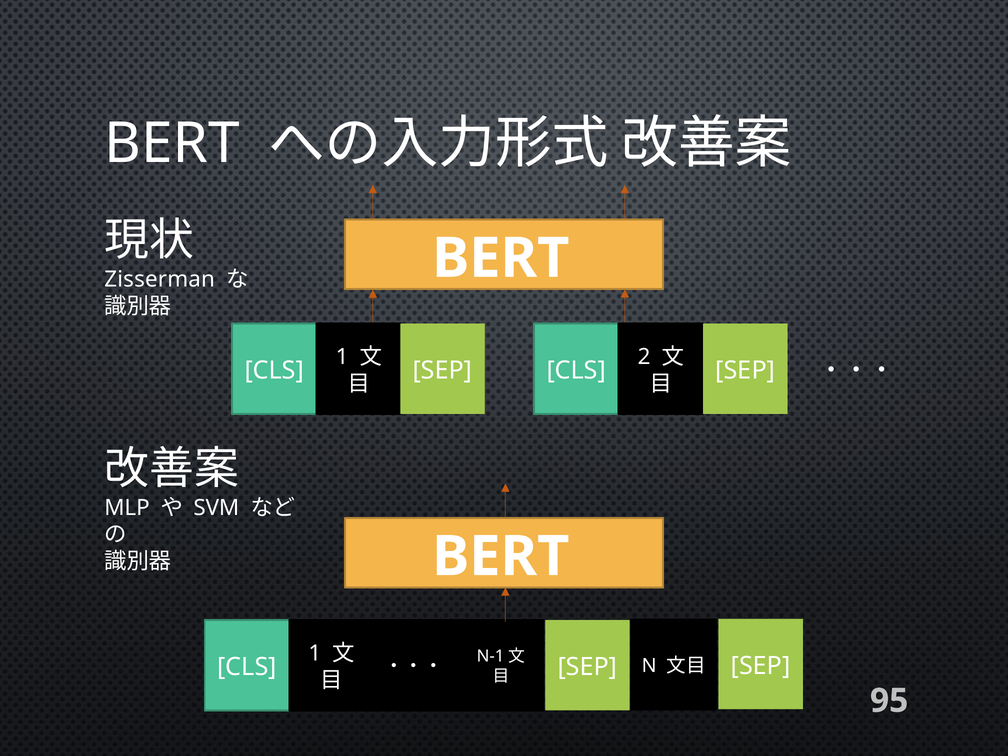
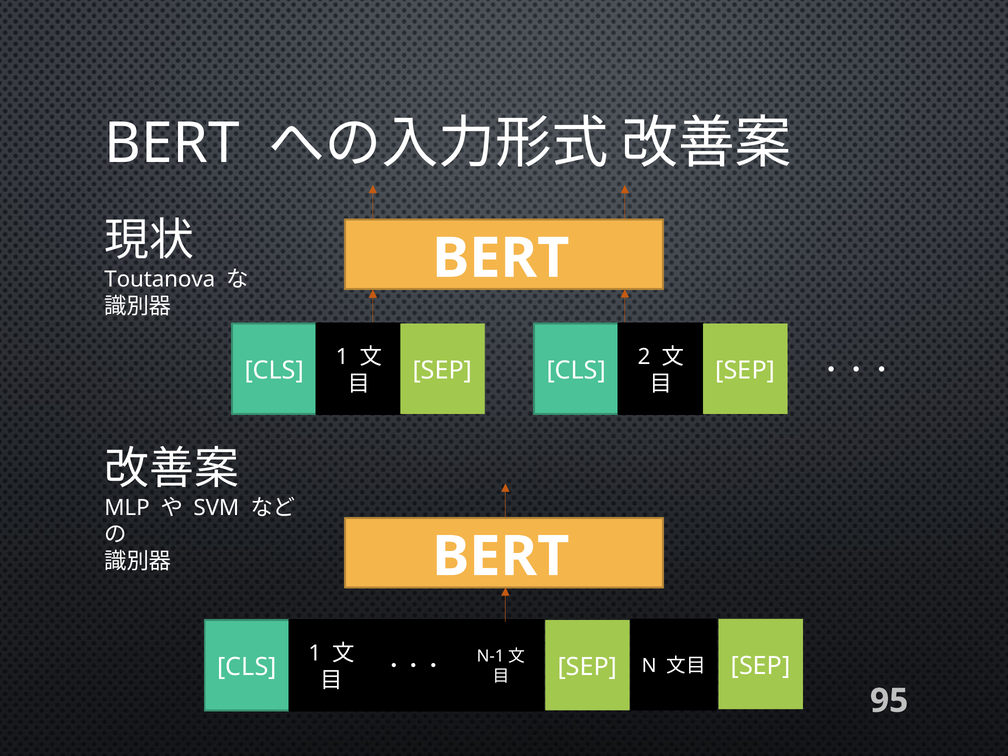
Zisserman: Zisserman -> Toutanova
